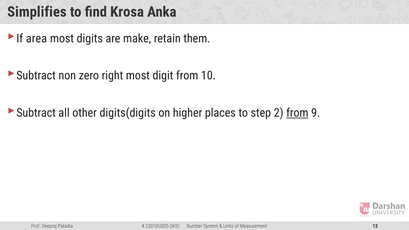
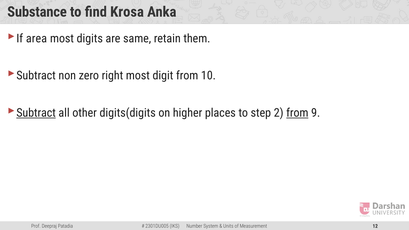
Simplifies: Simplifies -> Substance
make: make -> same
Subtract at (36, 113) underline: none -> present
